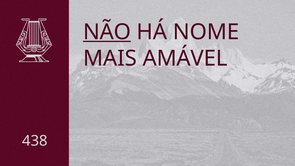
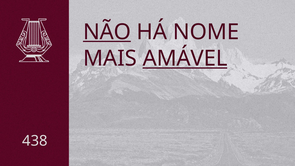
AMÁVEL underline: none -> present
